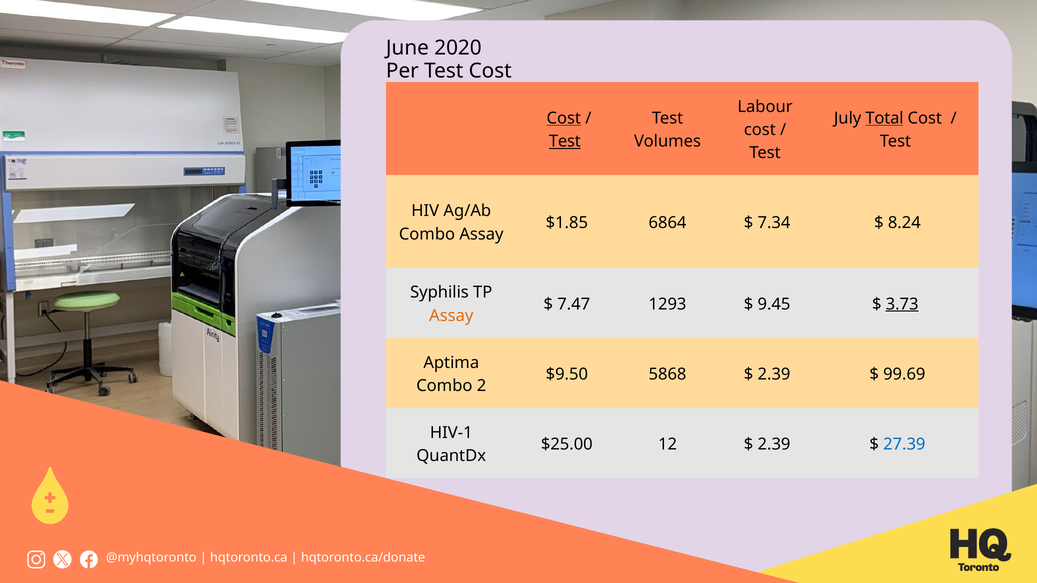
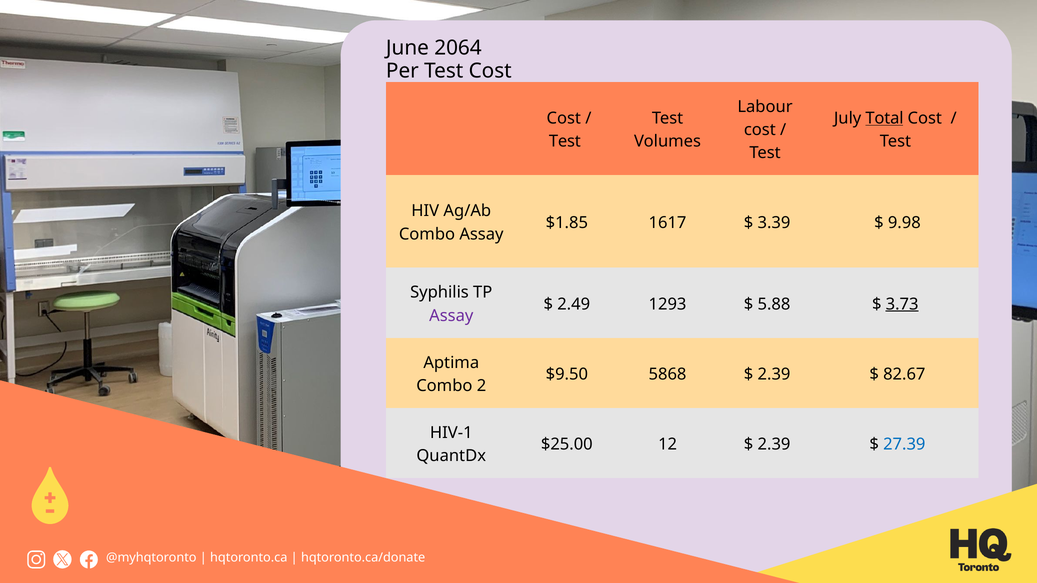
2020: 2020 -> 2064
Cost at (564, 118) underline: present -> none
Test at (565, 141) underline: present -> none
6864: 6864 -> 1617
7.34: 7.34 -> 3.39
8.24: 8.24 -> 9.98
7.47: 7.47 -> 2.49
9.45: 9.45 -> 5.88
Assay at (451, 316) colour: orange -> purple
99.69: 99.69 -> 82.67
